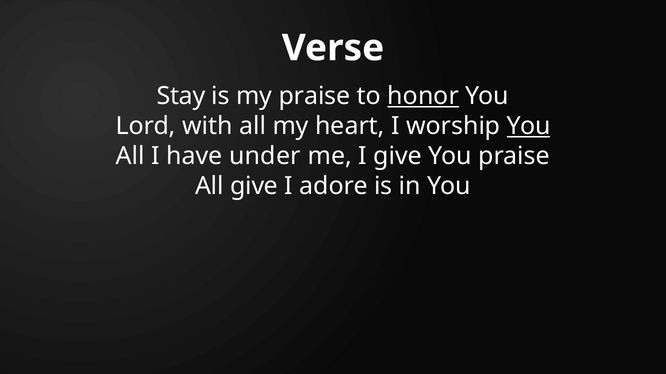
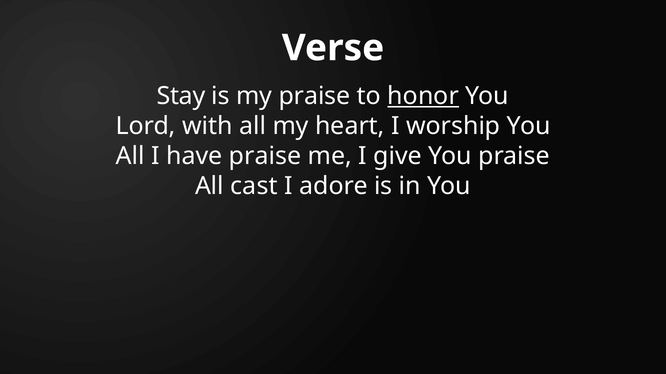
You at (529, 126) underline: present -> none
have under: under -> praise
All give: give -> cast
